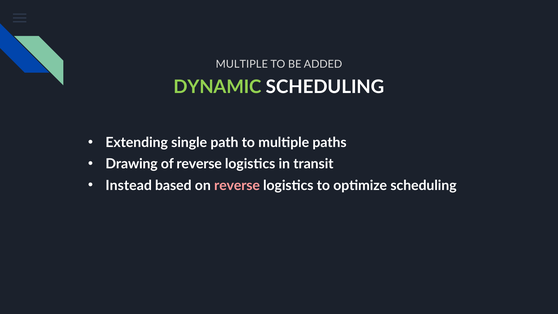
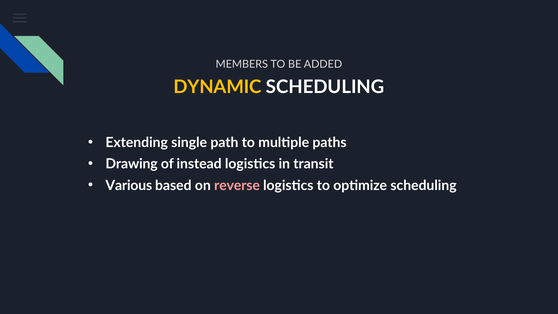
MULTIPLE at (242, 64): MULTIPLE -> MEMBERS
DYNAMIC colour: light green -> yellow
of reverse: reverse -> instead
Instead: Instead -> Various
